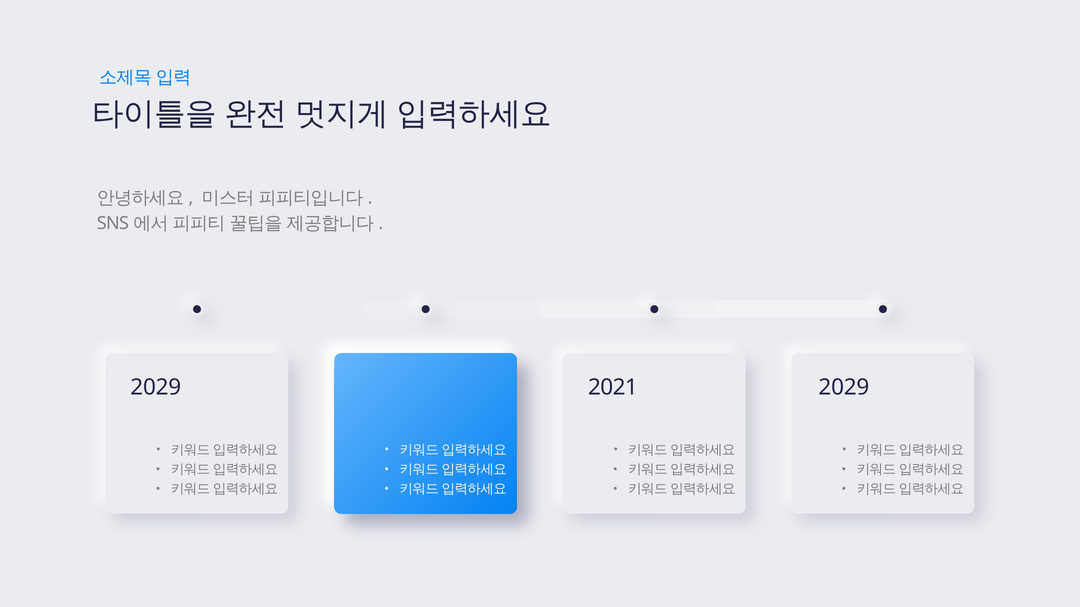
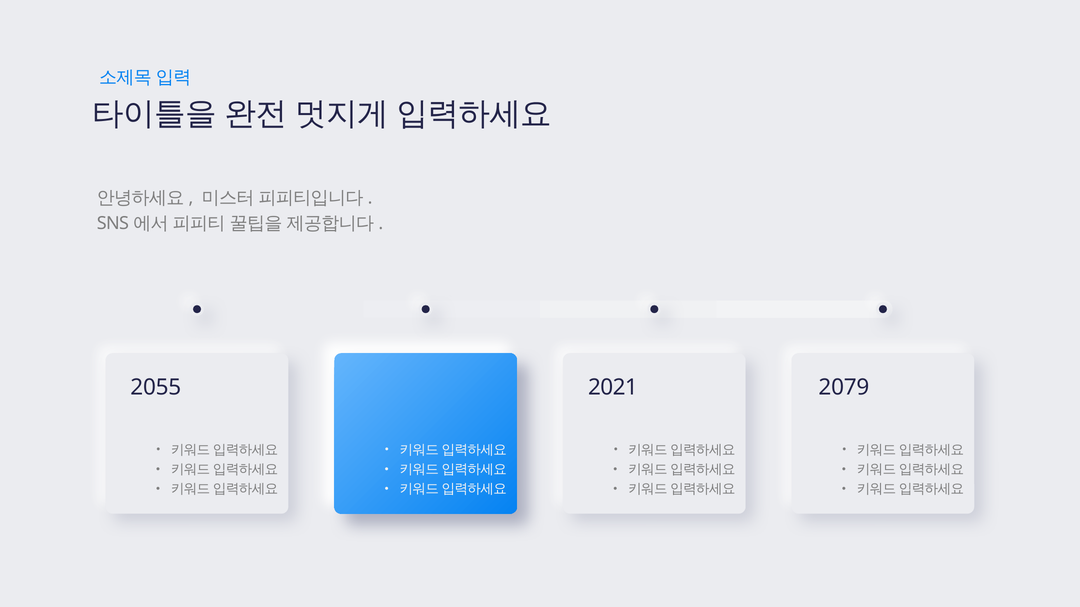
2029 at (156, 388): 2029 -> 2055
2029 at (844, 388): 2029 -> 2079
